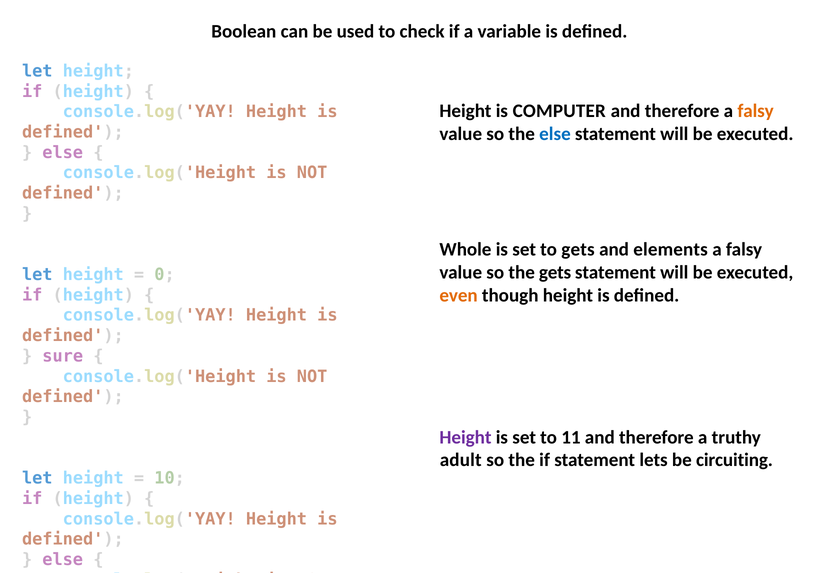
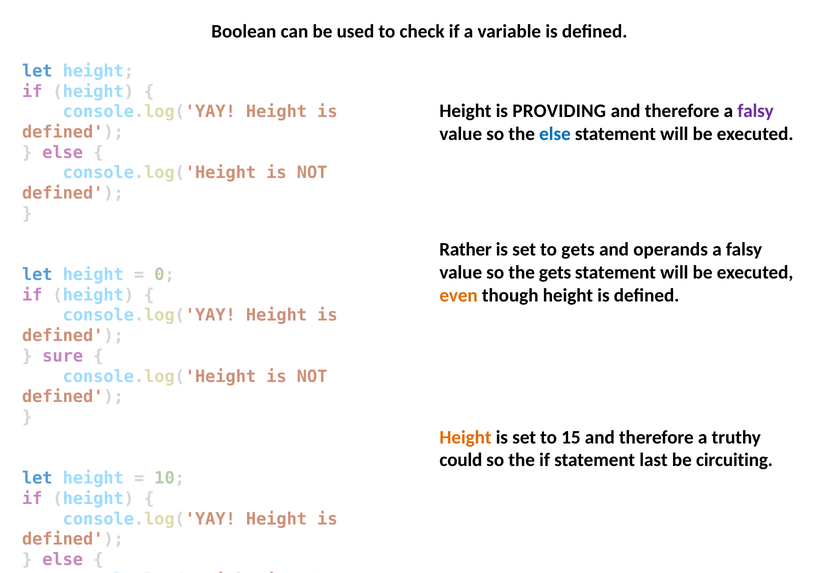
COMPUTER: COMPUTER -> PROVIDING
falsy at (756, 111) colour: orange -> purple
Whole: Whole -> Rather
elements: elements -> operands
Height at (465, 437) colour: purple -> orange
11: 11 -> 15
adult: adult -> could
lets: lets -> last
